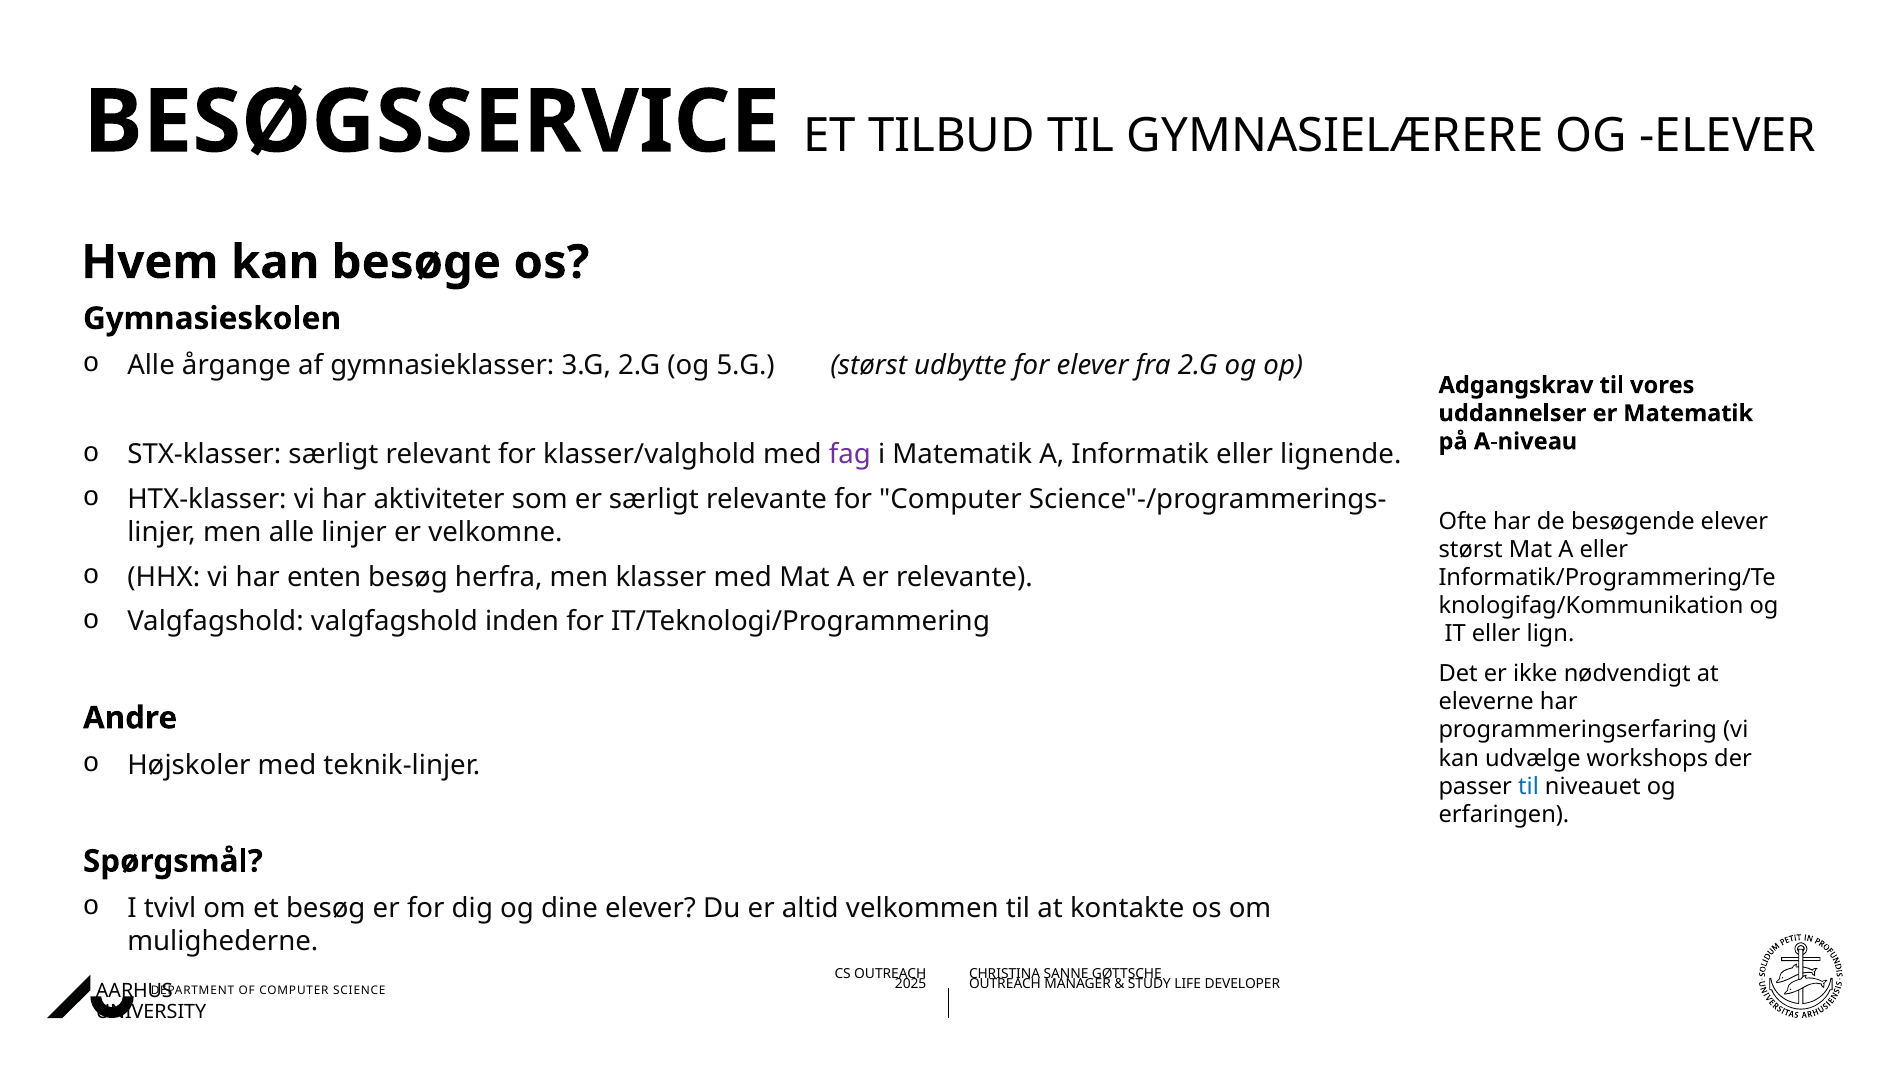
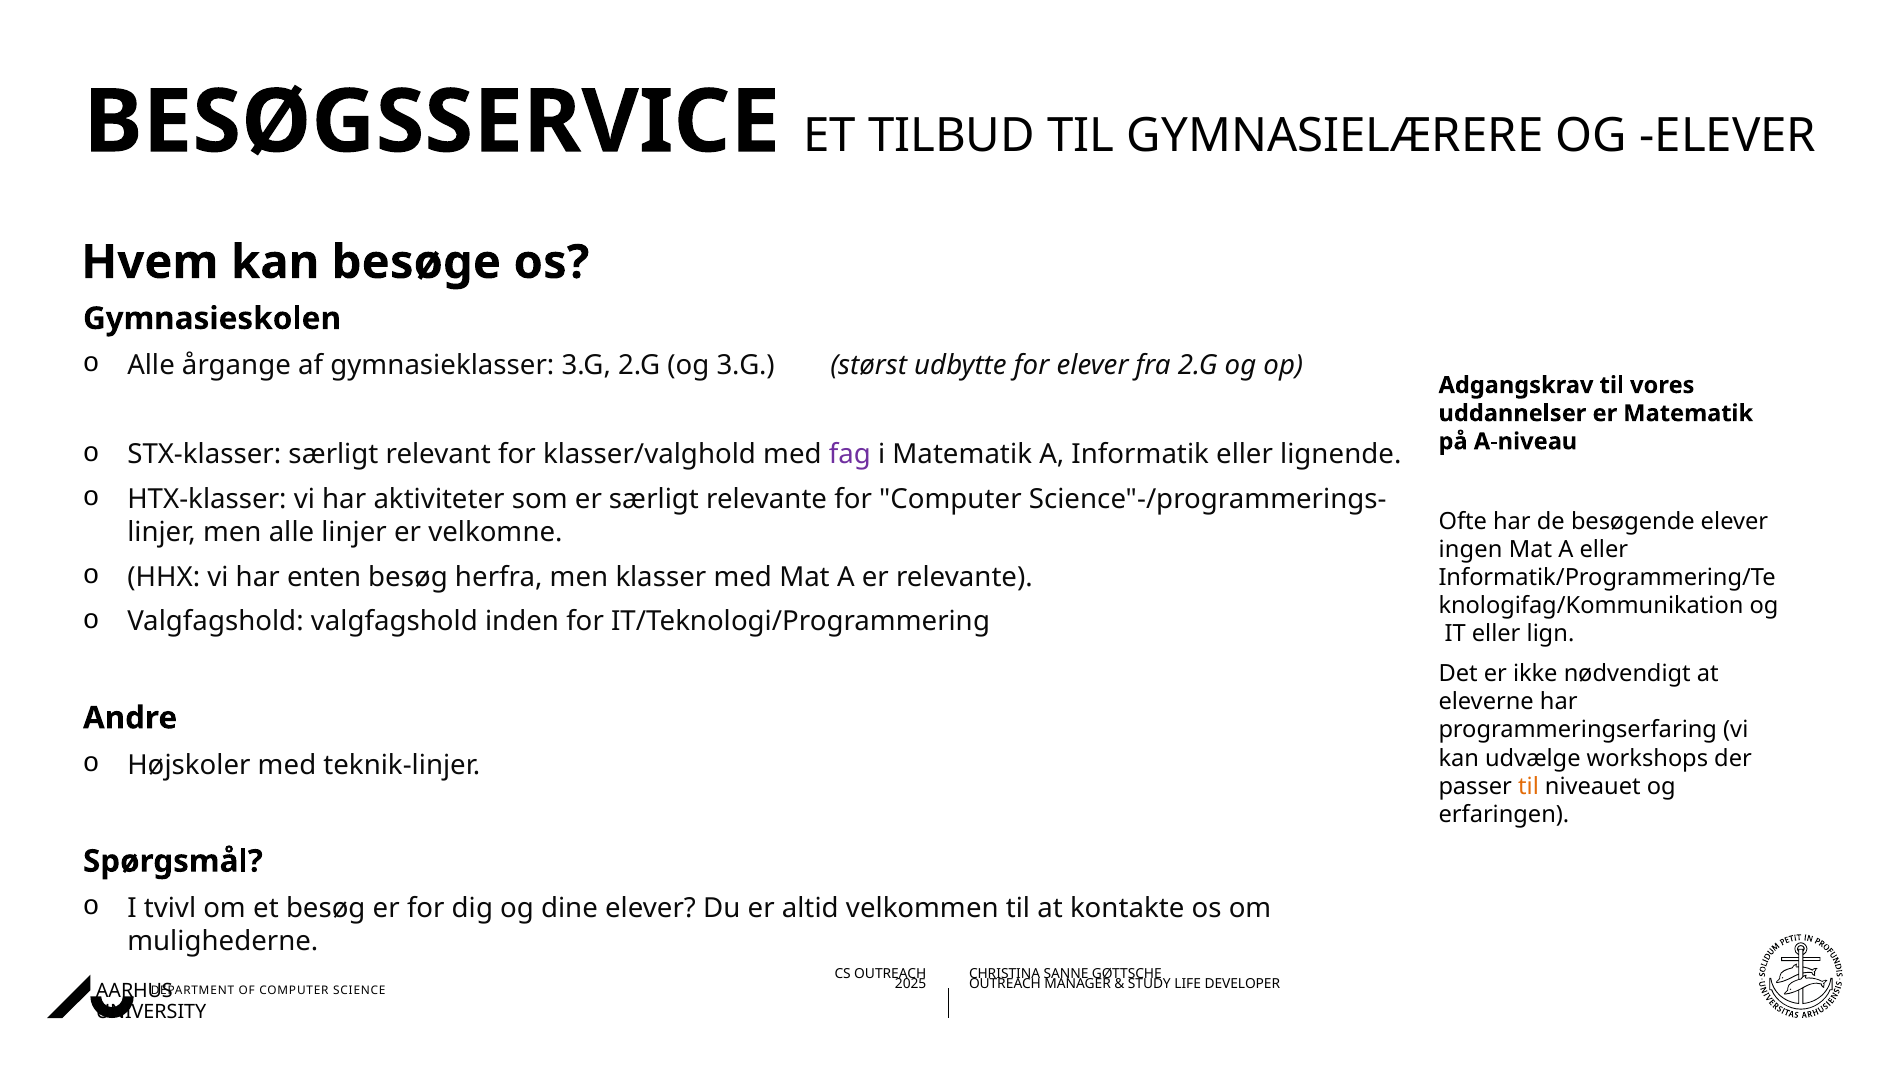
og 5.G: 5.G -> 3.G
størst at (1471, 550): størst -> ingen
til at (1529, 786) colour: blue -> orange
